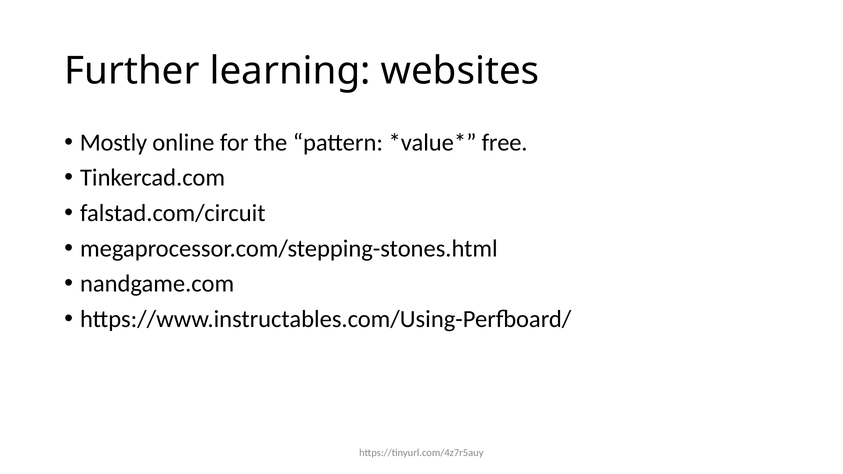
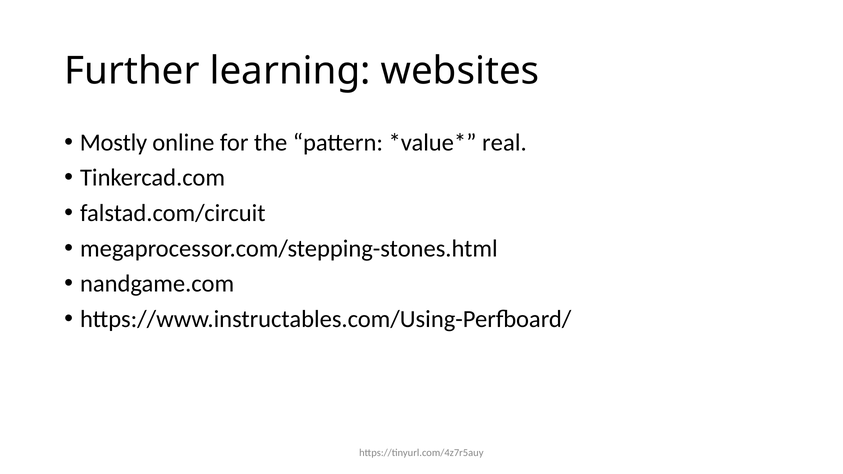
free: free -> real
